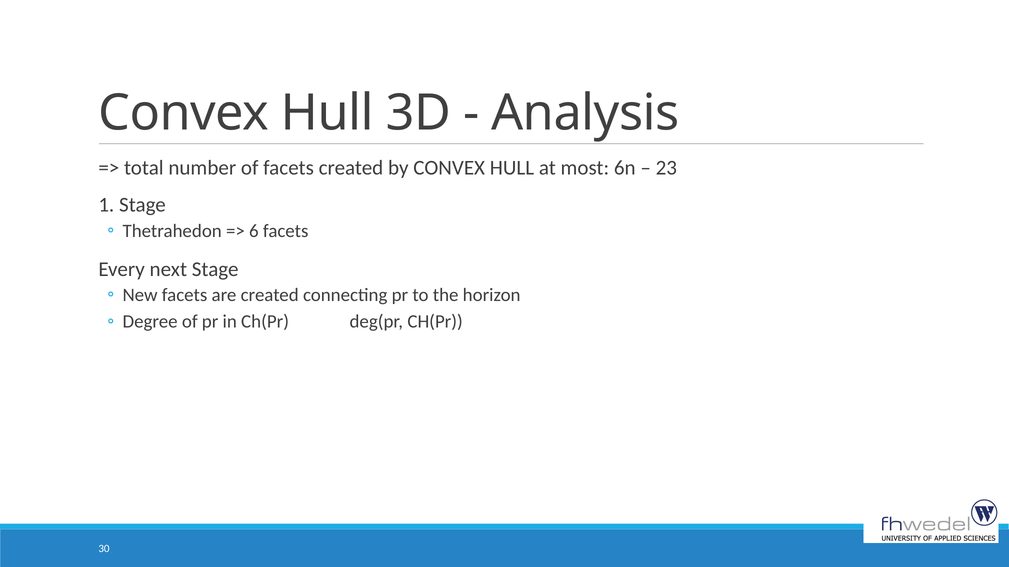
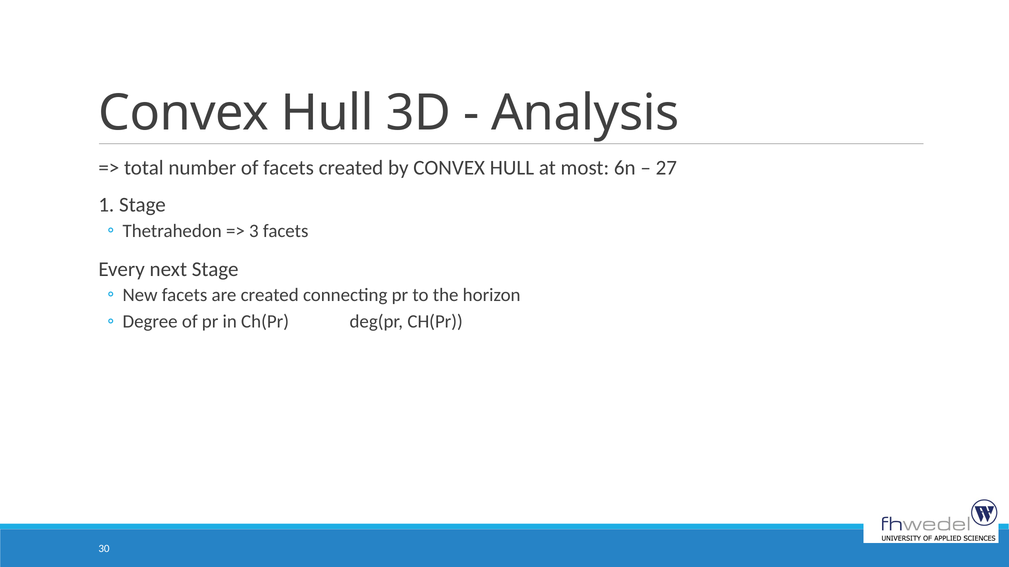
23: 23 -> 27
6: 6 -> 3
